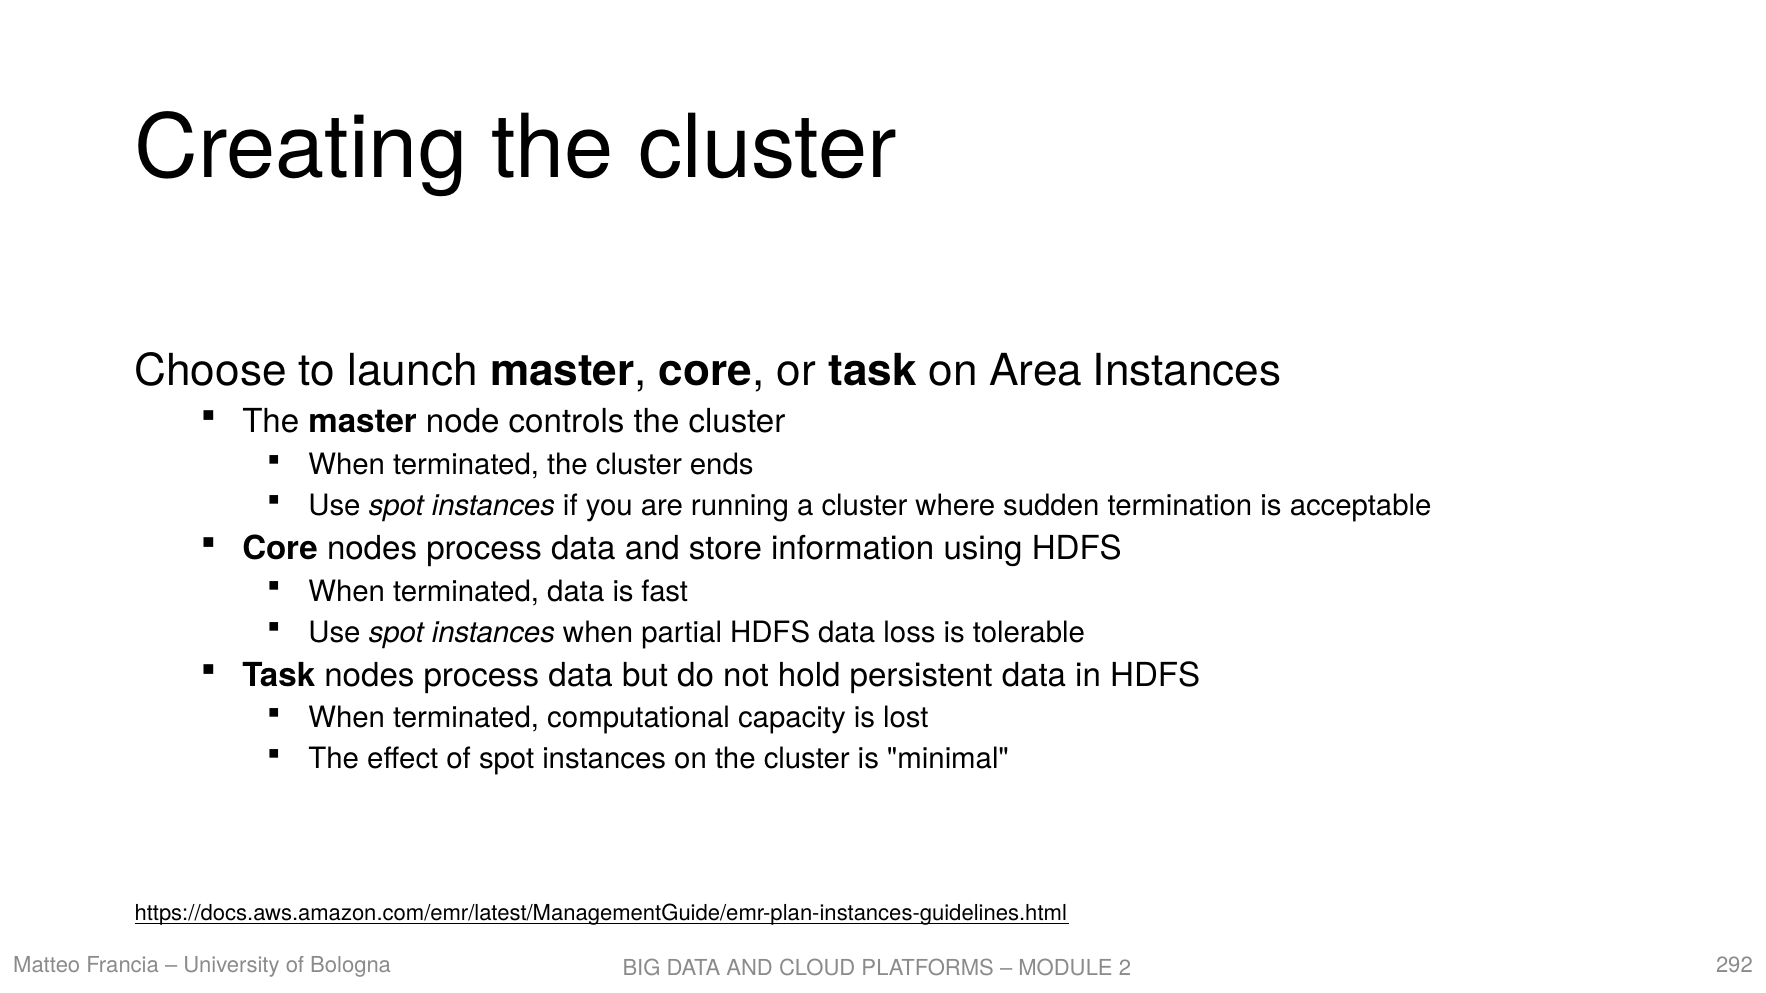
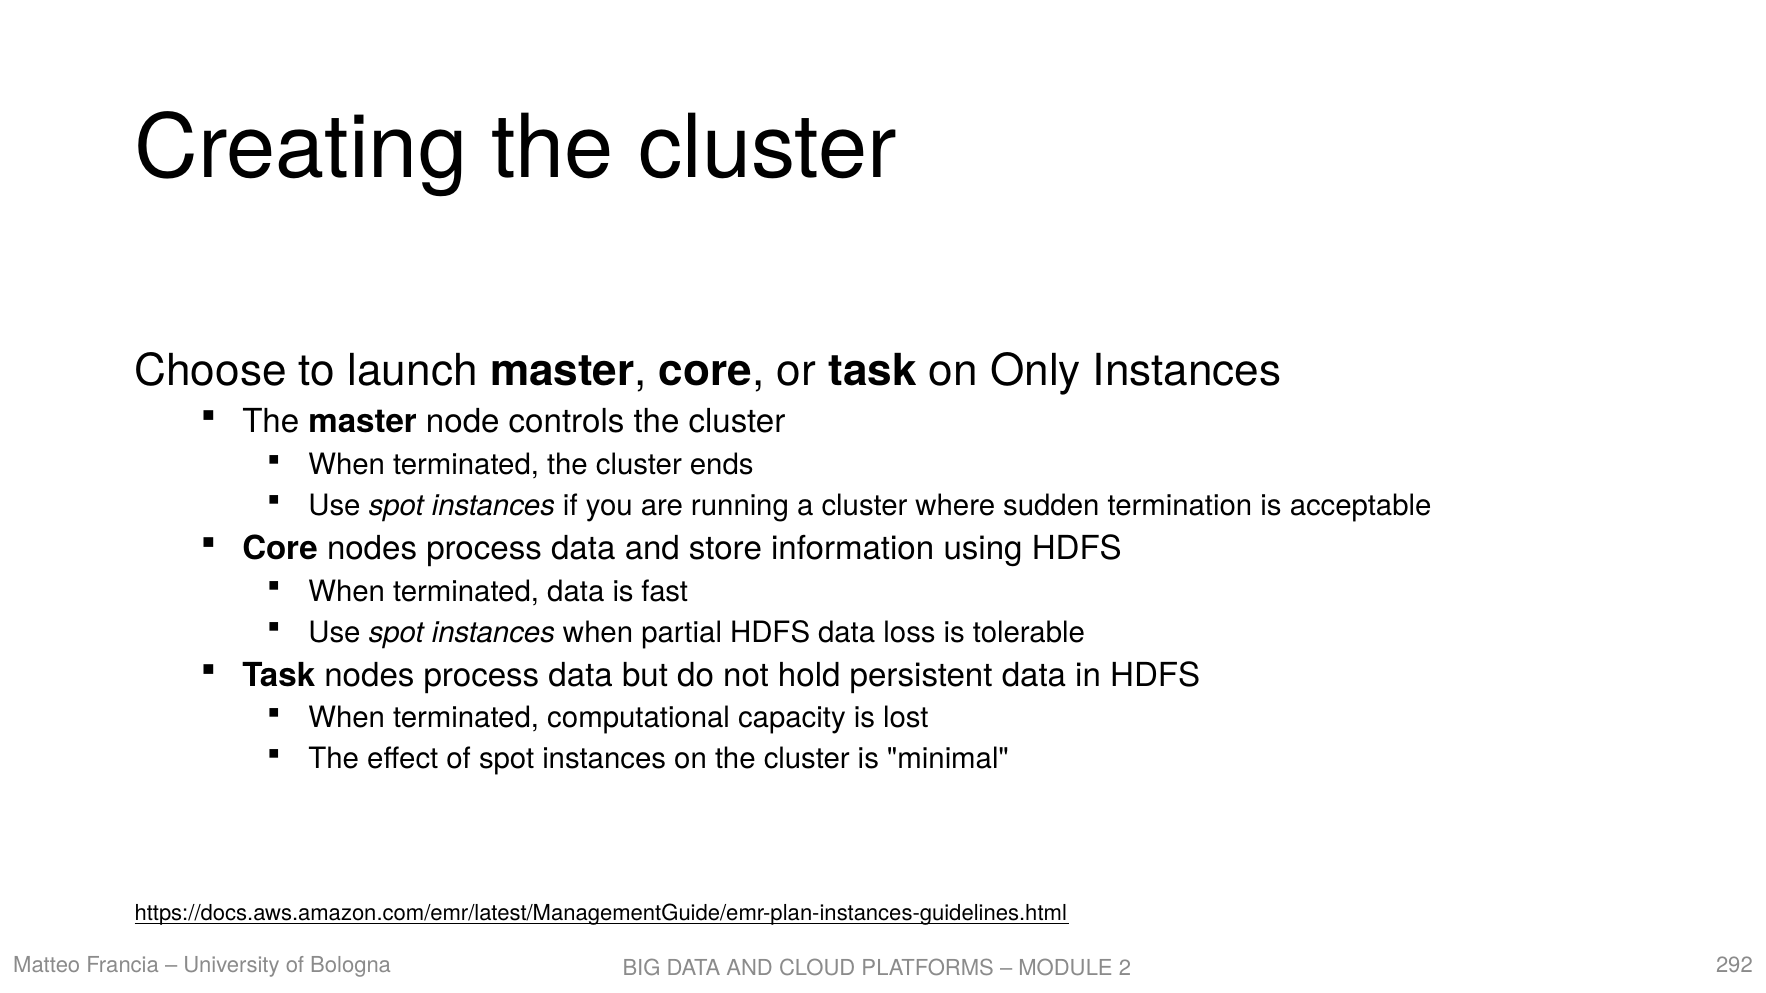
Area: Area -> Only
